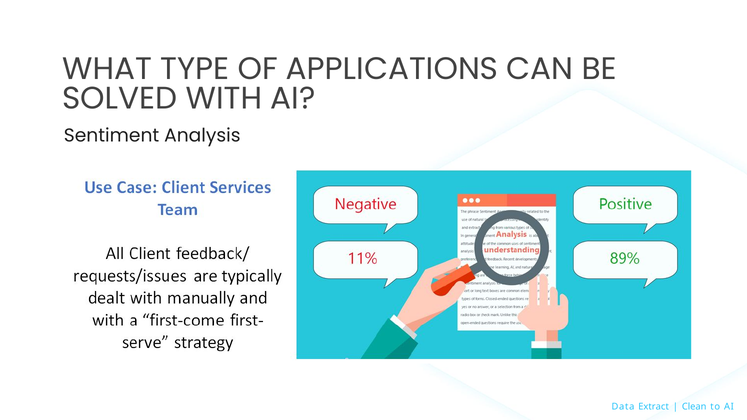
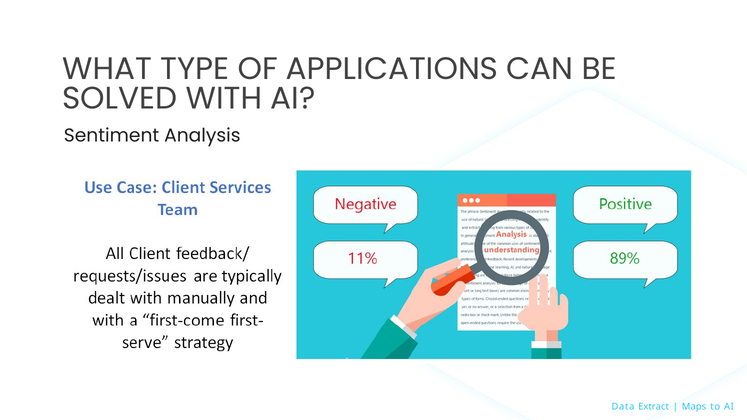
Clean: Clean -> Maps
